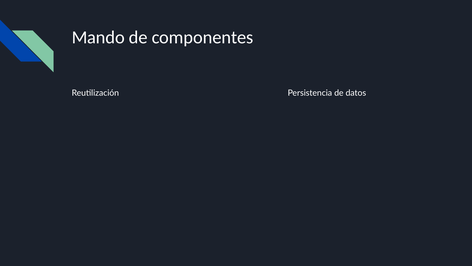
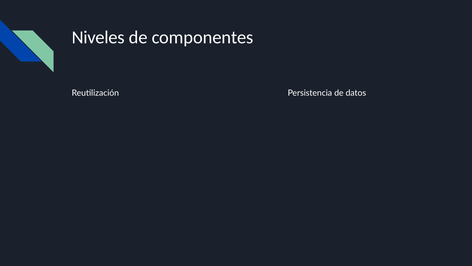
Mando: Mando -> Niveles
